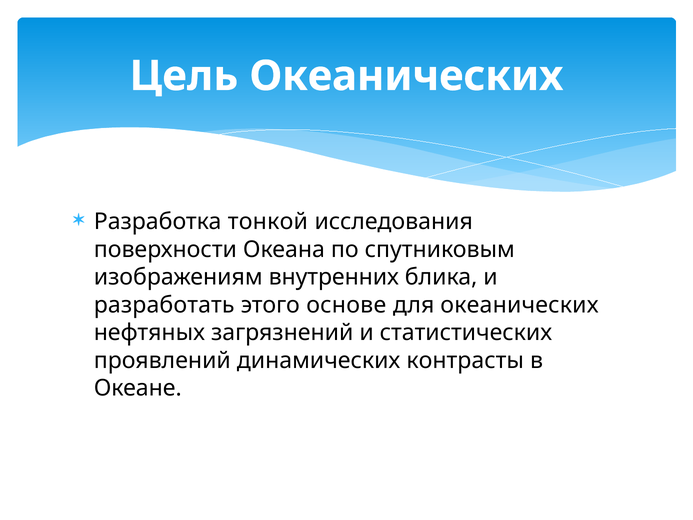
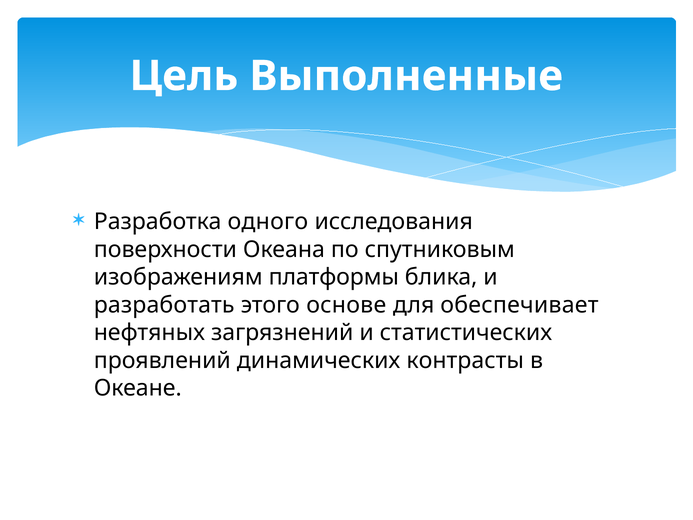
Цель Океанических: Океанических -> Выполненные
тонкой: тонкой -> одного
внутренних: внутренних -> платформы
для океанических: океанических -> обеспечивает
